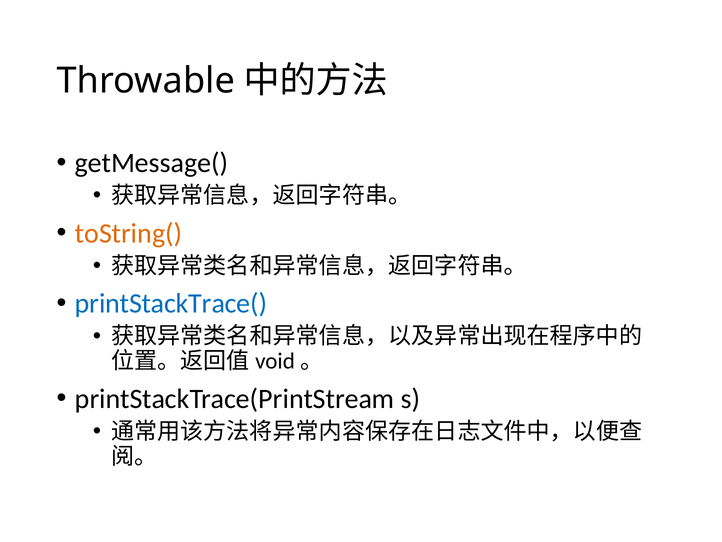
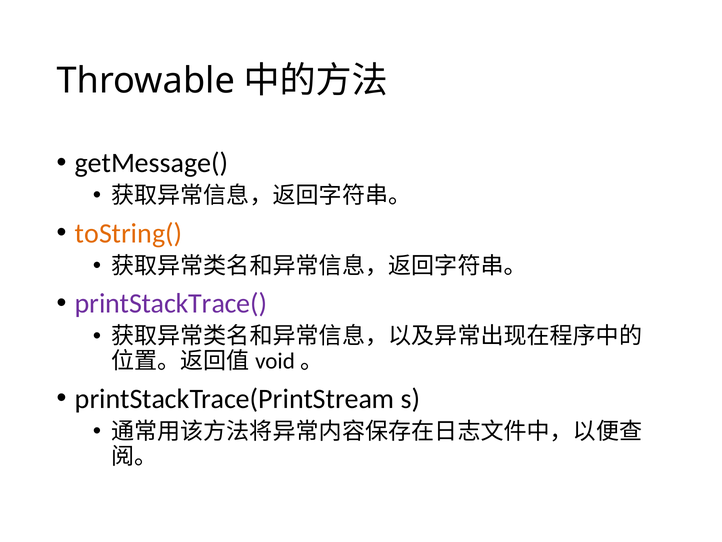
printStackTrace( colour: blue -> purple
